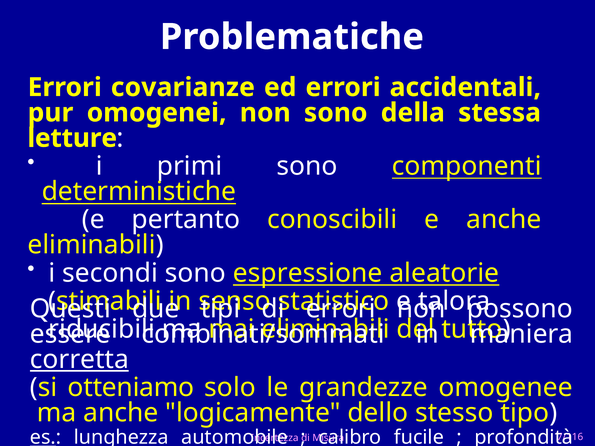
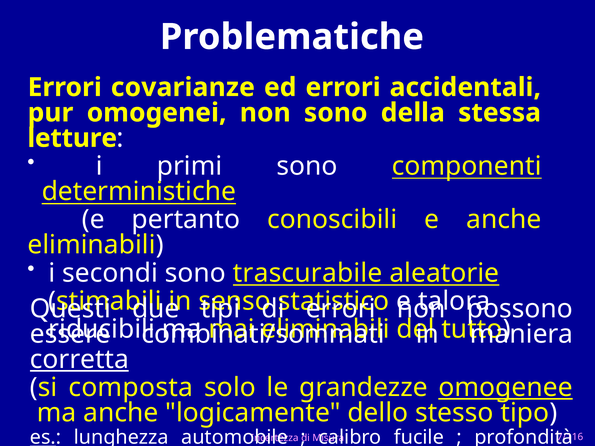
espressione: espressione -> trascurabile
otteniamo: otteniamo -> composta
omogenee underline: none -> present
